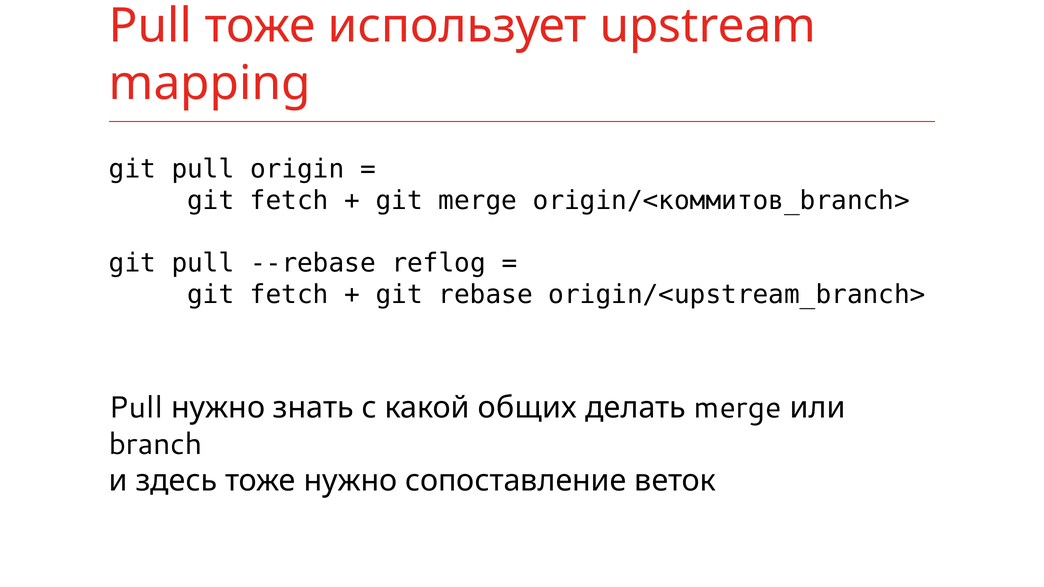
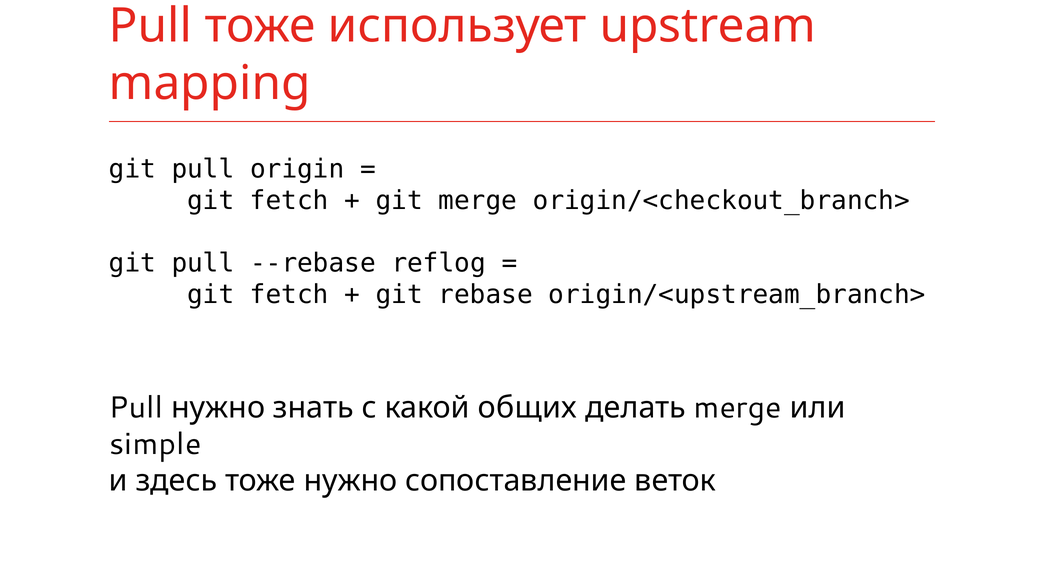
origin/<коммитов_branch>: origin/<коммитов_branch> -> origin/<checkout_branch>
branch: branch -> simple
